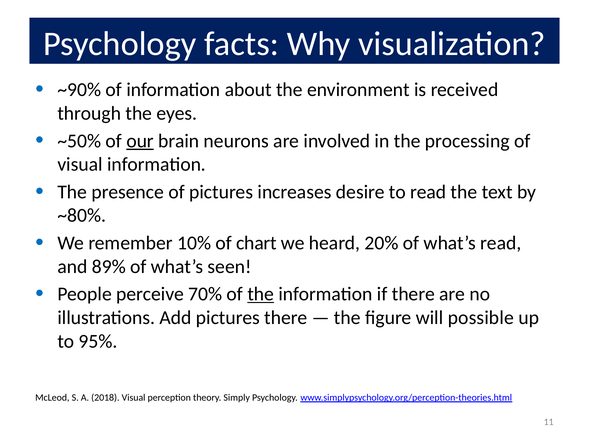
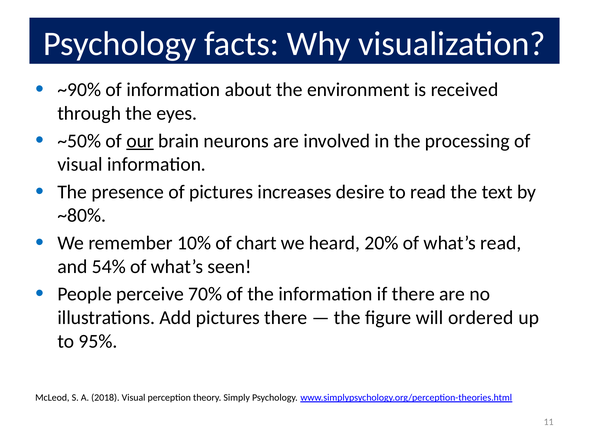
89%: 89% -> 54%
the at (261, 294) underline: present -> none
possible: possible -> ordered
